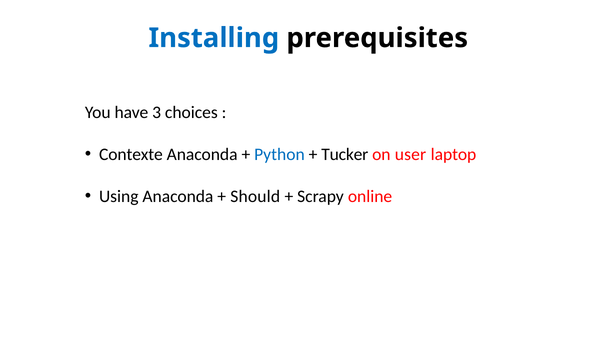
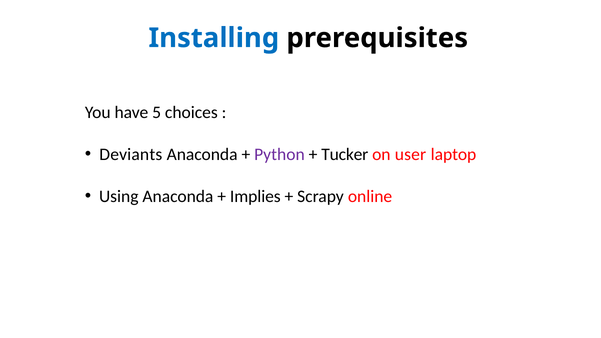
3: 3 -> 5
Contexte: Contexte -> Deviants
Python colour: blue -> purple
Should: Should -> Implies
